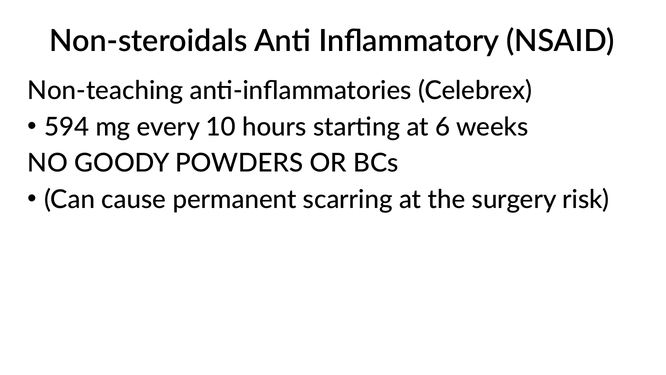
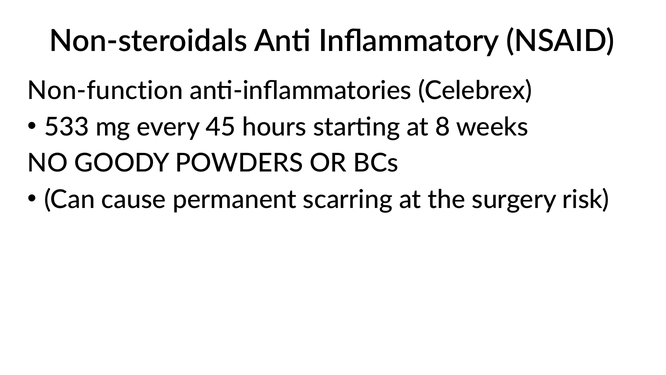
Non-teaching: Non-teaching -> Non-function
594: 594 -> 533
10: 10 -> 45
6: 6 -> 8
